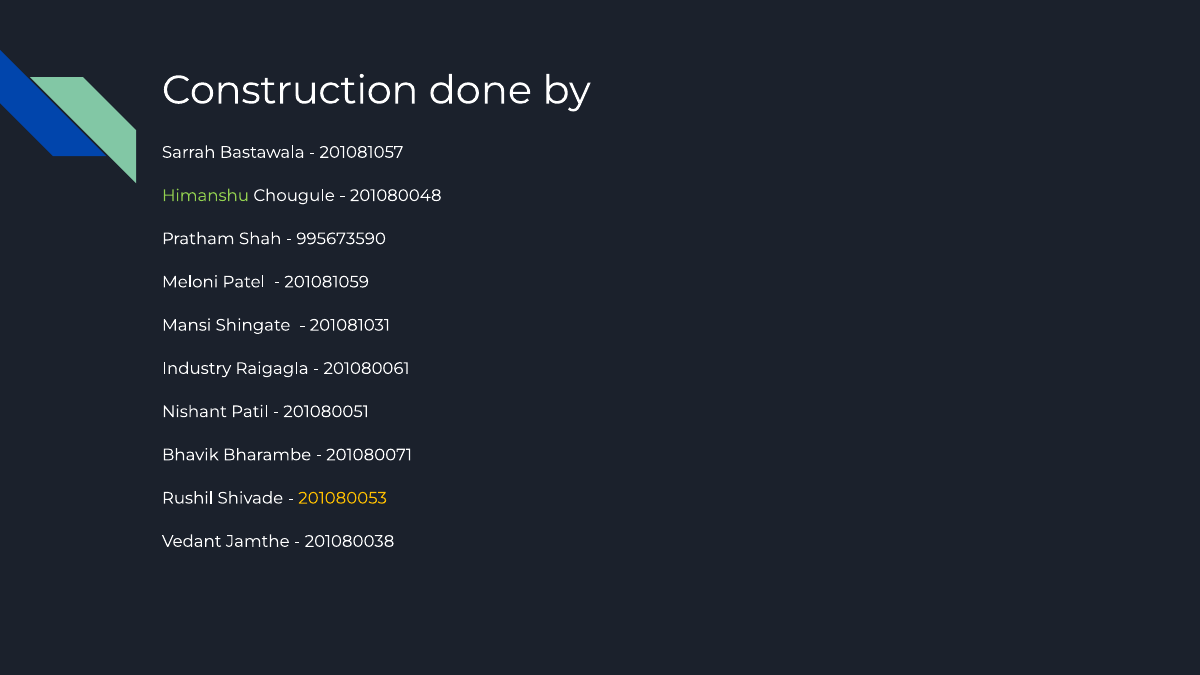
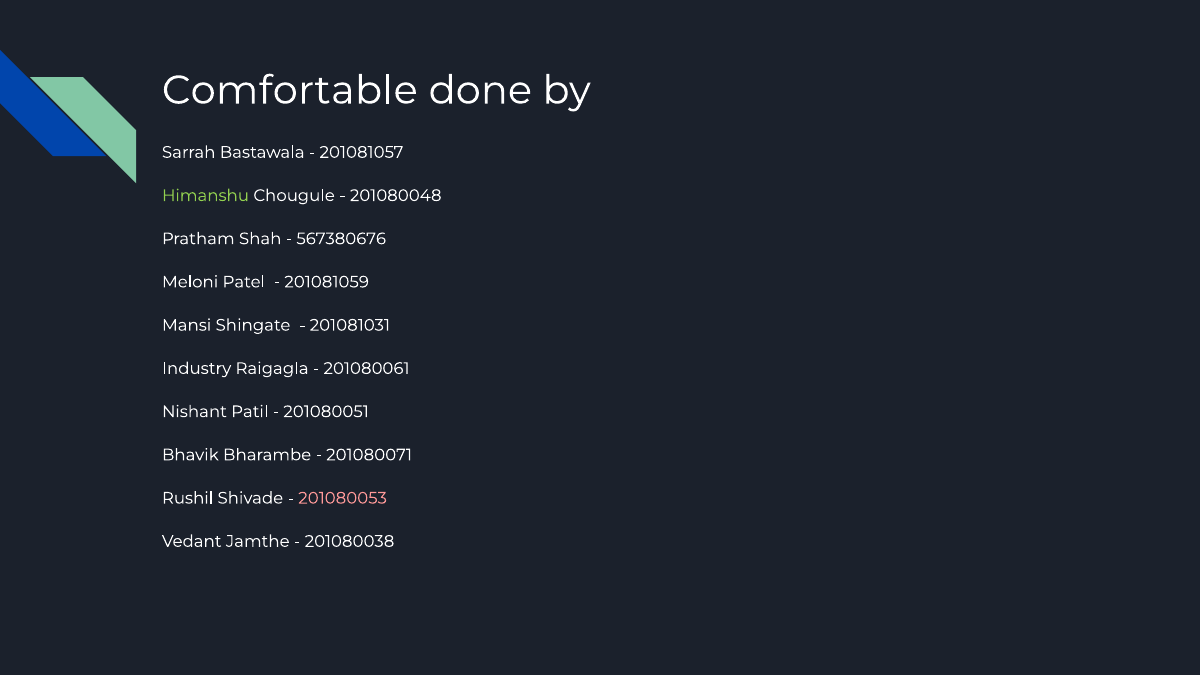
Construction: Construction -> Comfortable
995673590: 995673590 -> 567380676
201080053 colour: yellow -> pink
